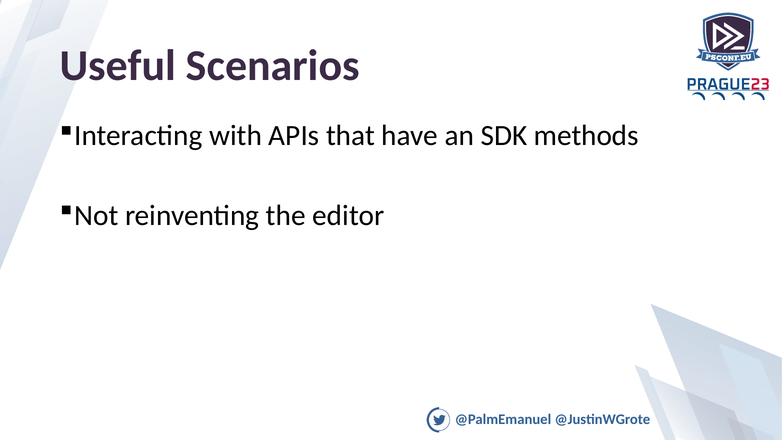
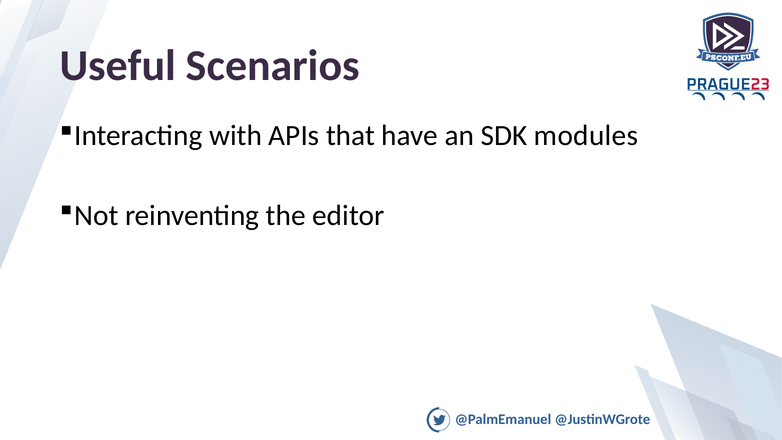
methods: methods -> modules
